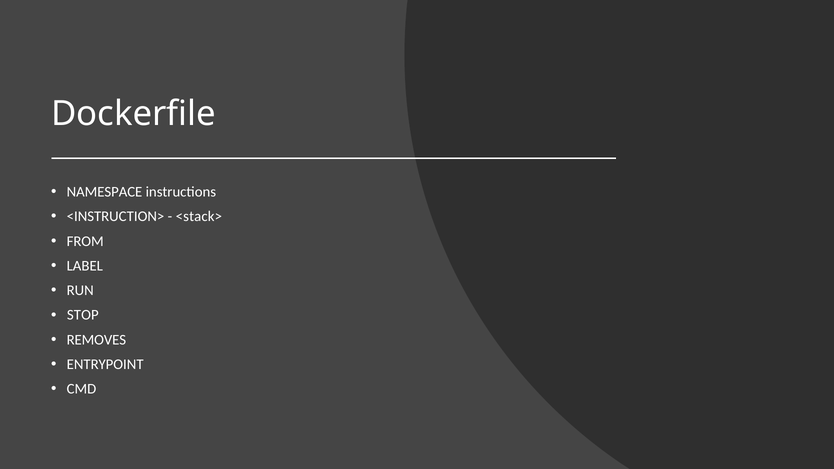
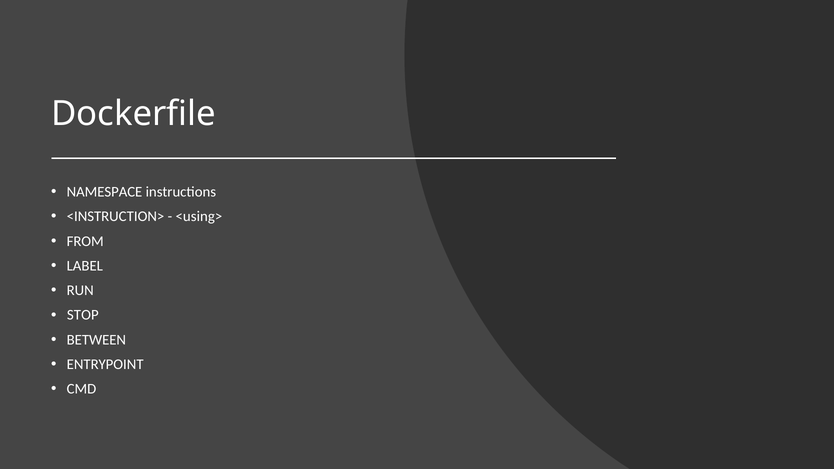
<stack>: <stack> -> <using>
REMOVES: REMOVES -> BETWEEN
